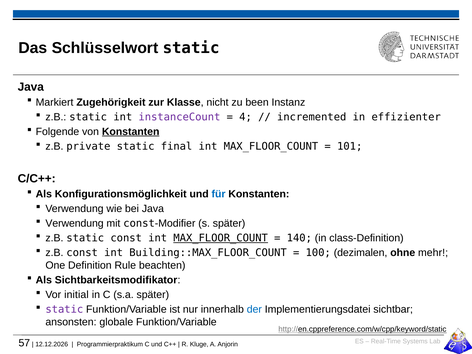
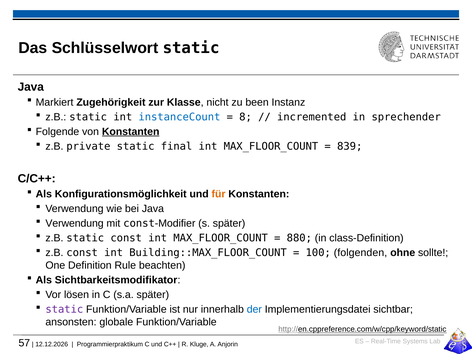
instanceCount colour: purple -> blue
4: 4 -> 8
effizienter: effizienter -> sprechender
101: 101 -> 839
für colour: blue -> orange
MAX_FLOOR_COUNT at (221, 238) underline: present -> none
140: 140 -> 880
dezimalen: dezimalen -> folgenden
mehr: mehr -> sollte
initial: initial -> lösen
